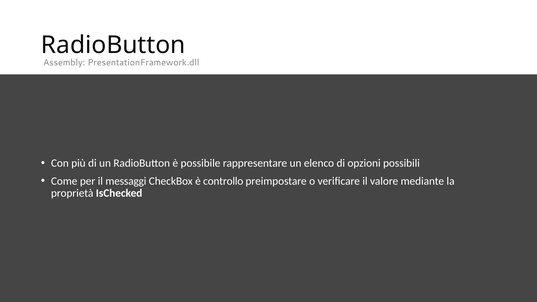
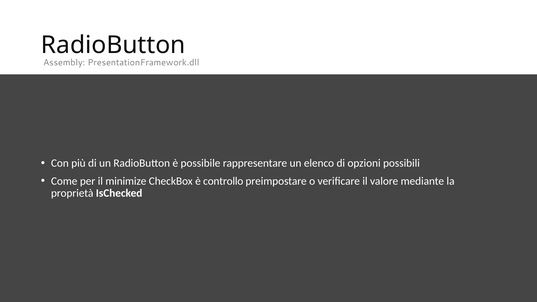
messaggi: messaggi -> minimize
